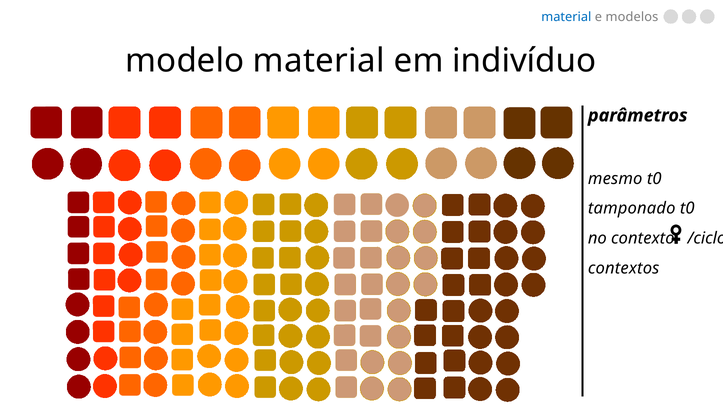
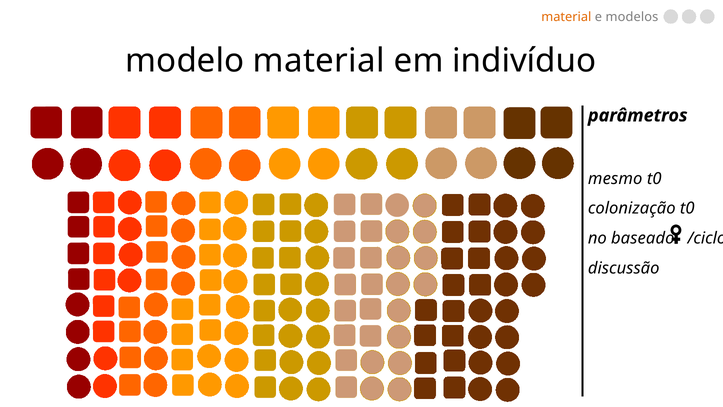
material at (566, 17) colour: blue -> orange
tamponado: tamponado -> colonização
contexto: contexto -> baseado
contextos: contextos -> discussão
